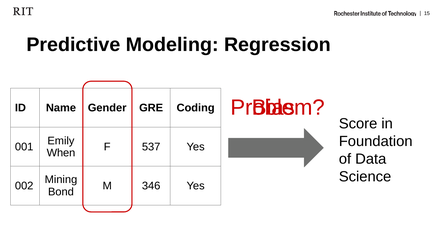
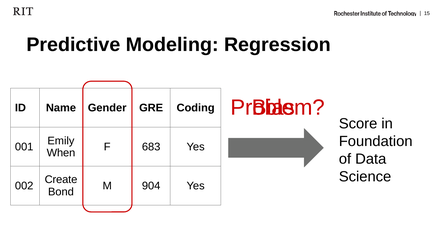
537: 537 -> 683
Mining: Mining -> Create
346: 346 -> 904
